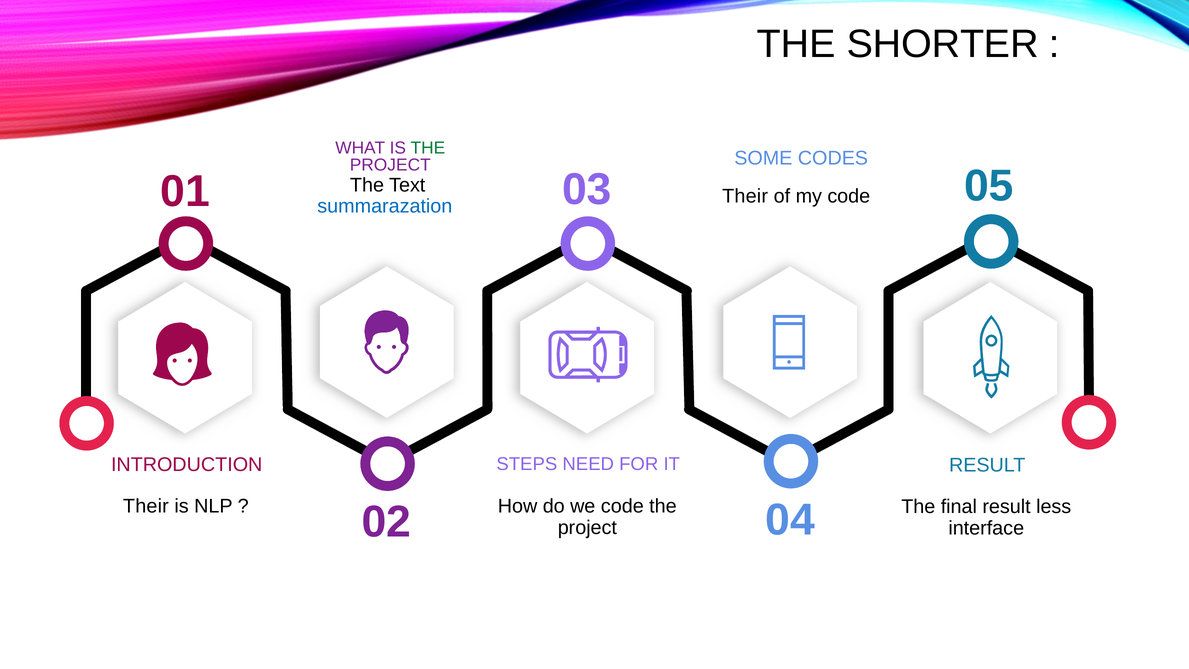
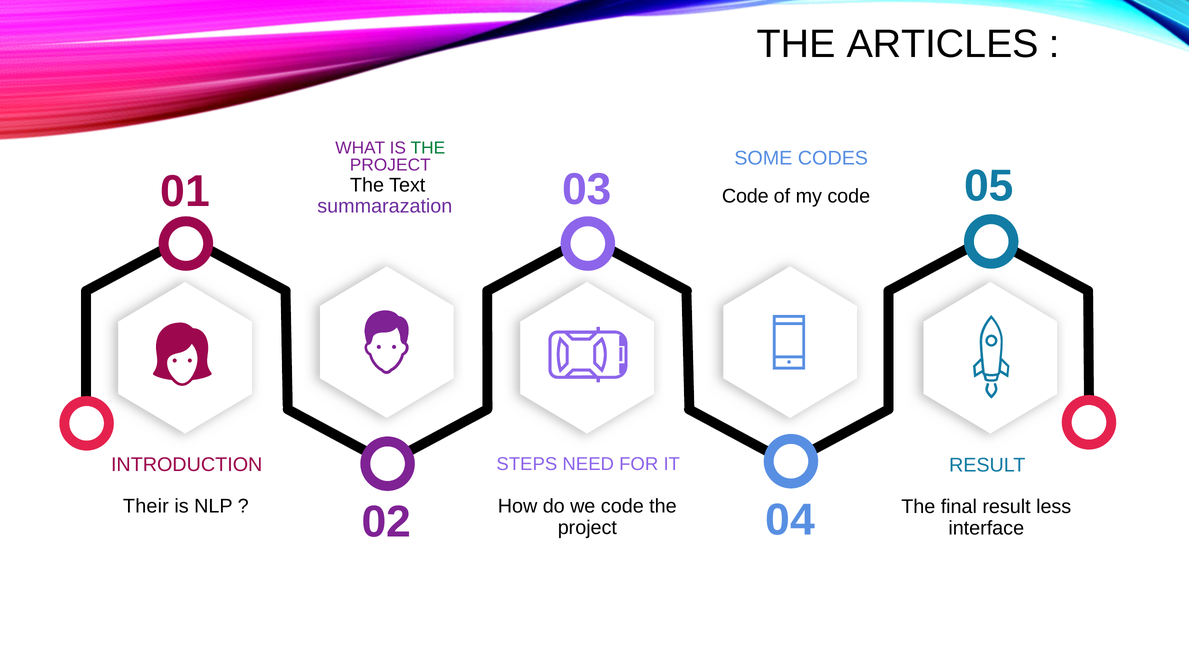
SHORTER: SHORTER -> ARTICLES
Their at (745, 196): Their -> Code
summarazation colour: blue -> purple
